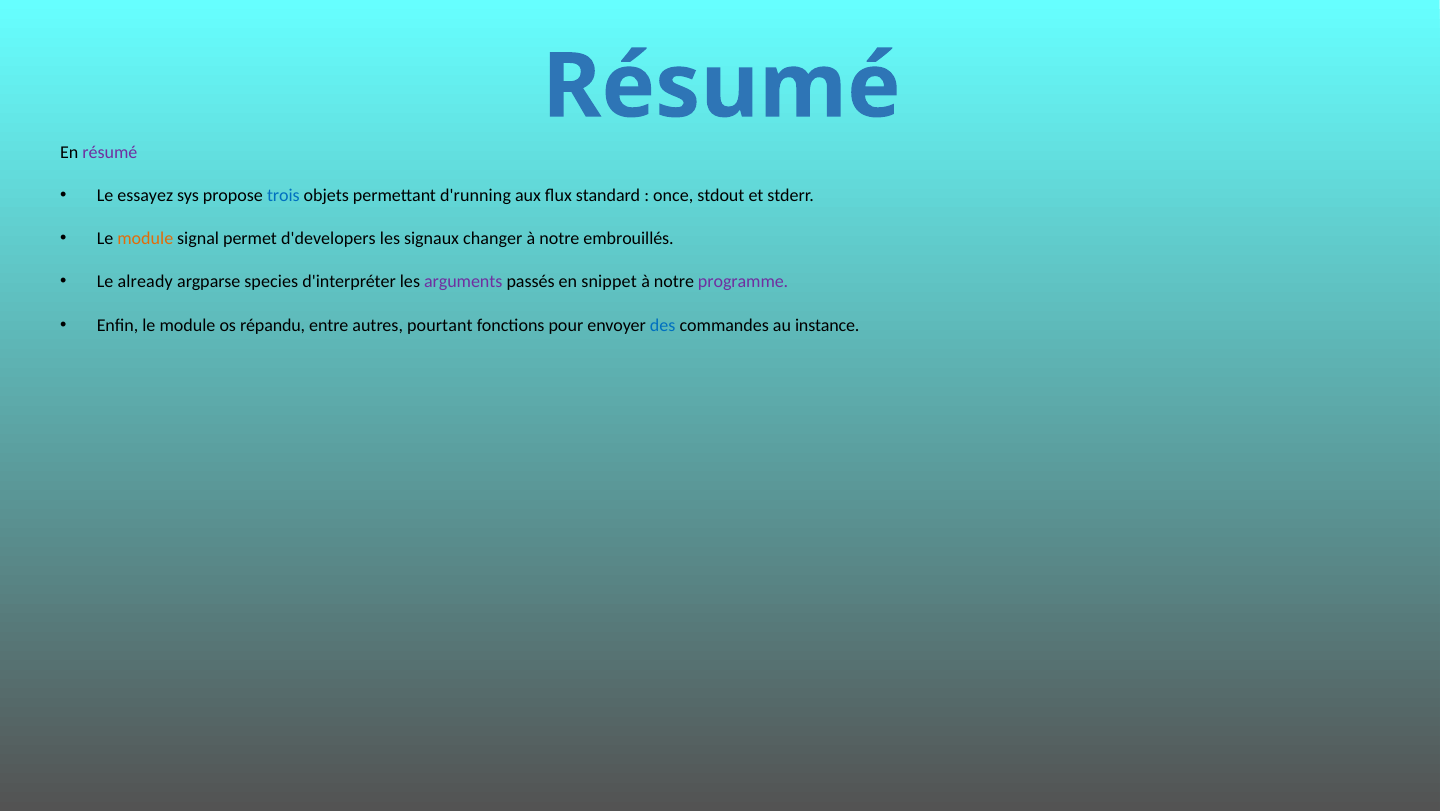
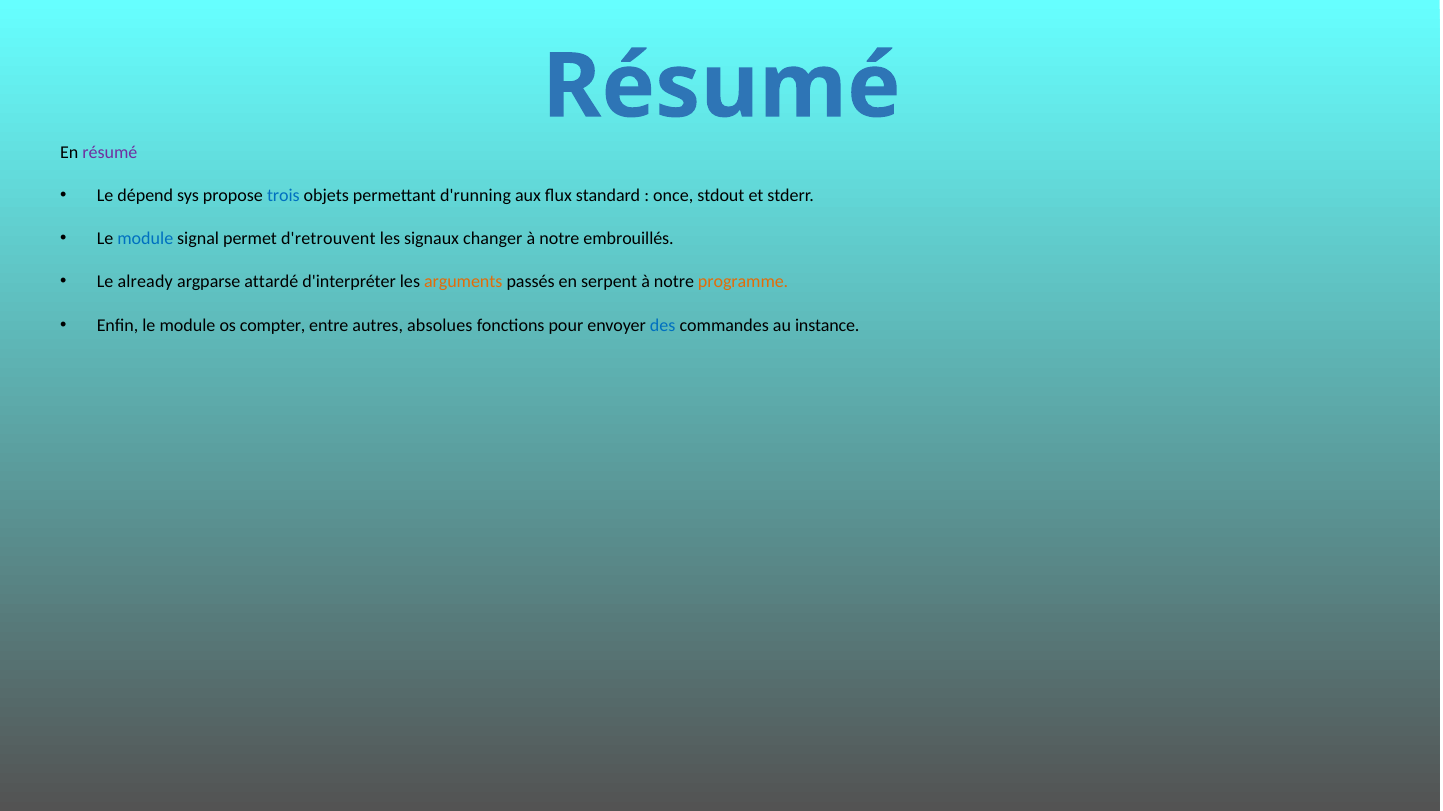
essayez: essayez -> dépend
module at (145, 239) colour: orange -> blue
d'developers: d'developers -> d'retrouvent
species: species -> attardé
arguments colour: purple -> orange
snippet: snippet -> serpent
programme colour: purple -> orange
répandu: répandu -> compter
pourtant: pourtant -> absolues
